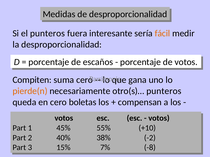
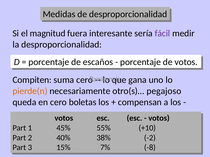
el punteros: punteros -> magnitud
fácil colour: orange -> purple
otro(s)… punteros: punteros -> pegajoso
